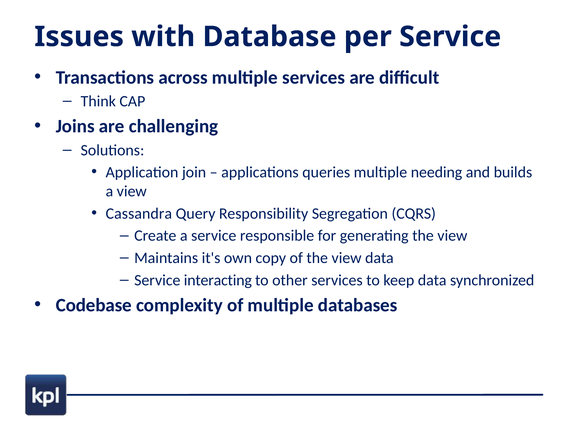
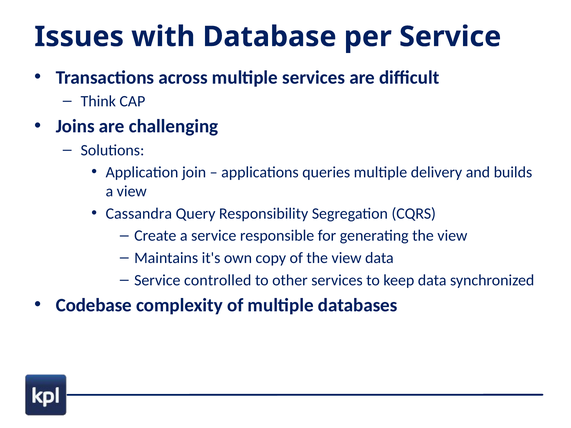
needing: needing -> delivery
interacting: interacting -> controlled
